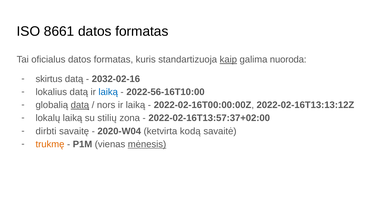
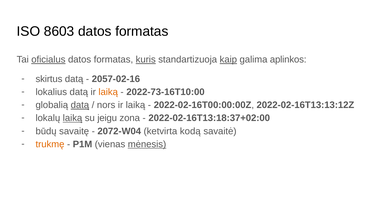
8661: 8661 -> 8603
oficialus underline: none -> present
kuris underline: none -> present
nuoroda: nuoroda -> aplinkos
2032-02-16: 2032-02-16 -> 2057-02-16
laiką at (108, 92) colour: blue -> orange
2022-56-16T10:00: 2022-56-16T10:00 -> 2022-73-16T10:00
laiką at (73, 118) underline: none -> present
stilių: stilių -> jeigu
2022-02-16T13:57:37+02:00: 2022-02-16T13:57:37+02:00 -> 2022-02-16T13:18:37+02:00
dirbti: dirbti -> būdų
2020-W04: 2020-W04 -> 2072-W04
